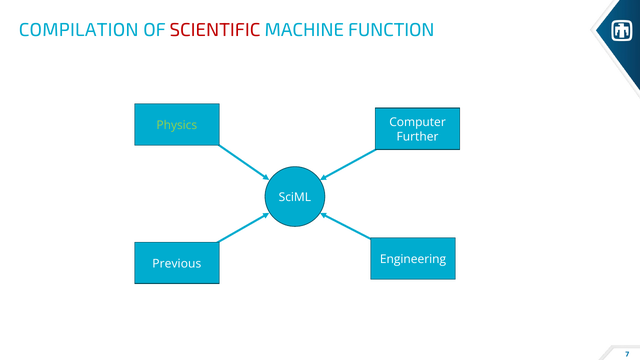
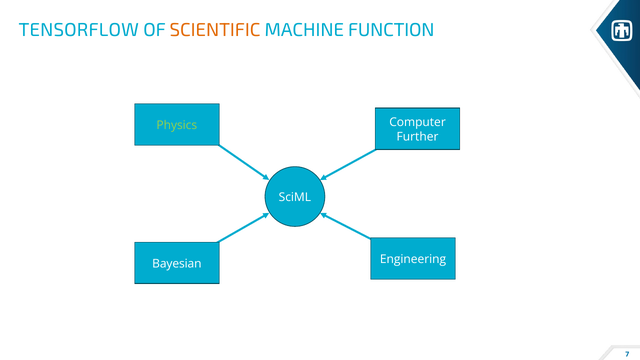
COMPILATION: COMPILATION -> TENSORFLOW
SCIENTIFIC colour: red -> orange
Previous: Previous -> Bayesian
